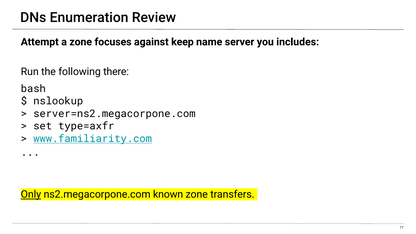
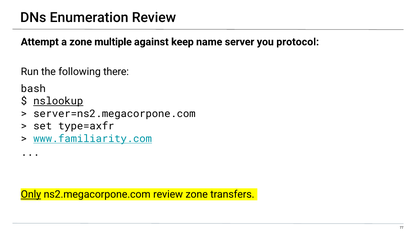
focuses: focuses -> multiple
includes: includes -> protocol
nslookup underline: none -> present
ns2.megacorpone.com known: known -> review
